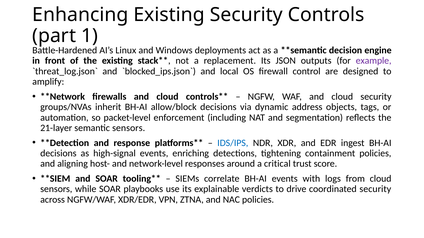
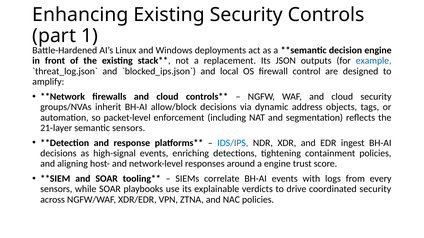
example colour: purple -> blue
a critical: critical -> engine
from cloud: cloud -> every
